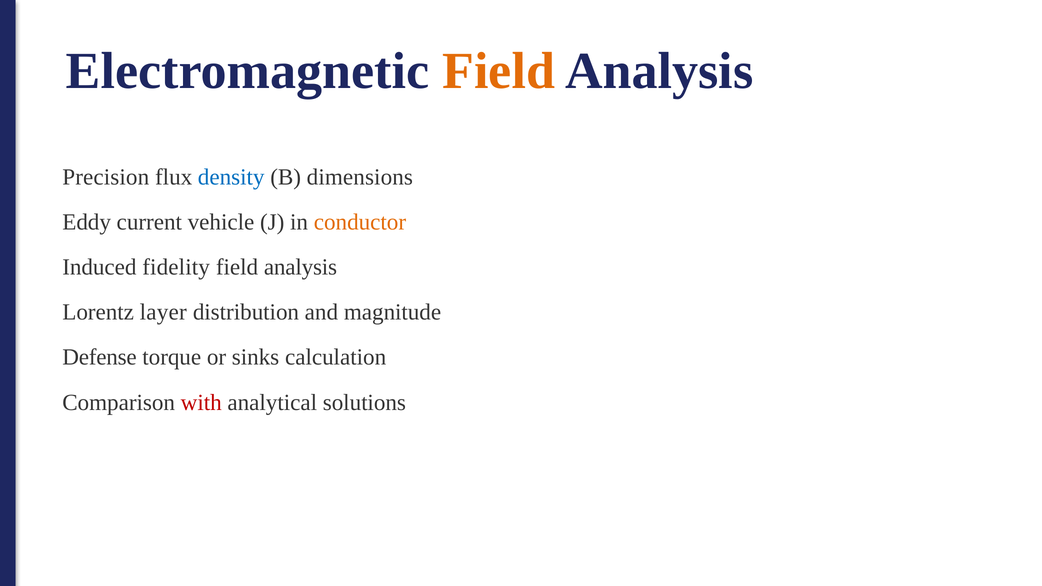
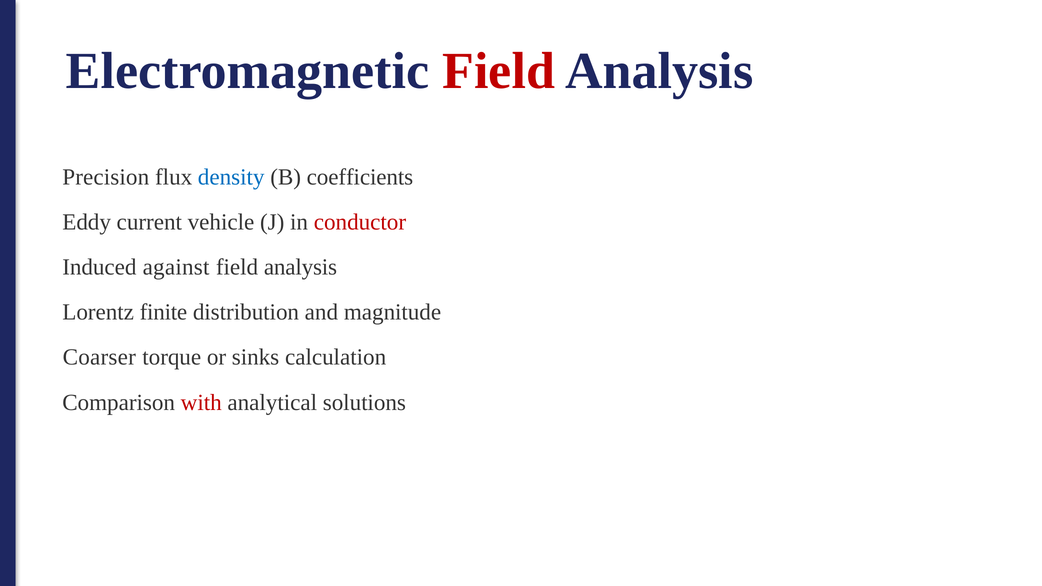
Field at (499, 71) colour: orange -> red
dimensions: dimensions -> coefficients
conductor colour: orange -> red
fidelity: fidelity -> against
layer: layer -> finite
Defense: Defense -> Coarser
